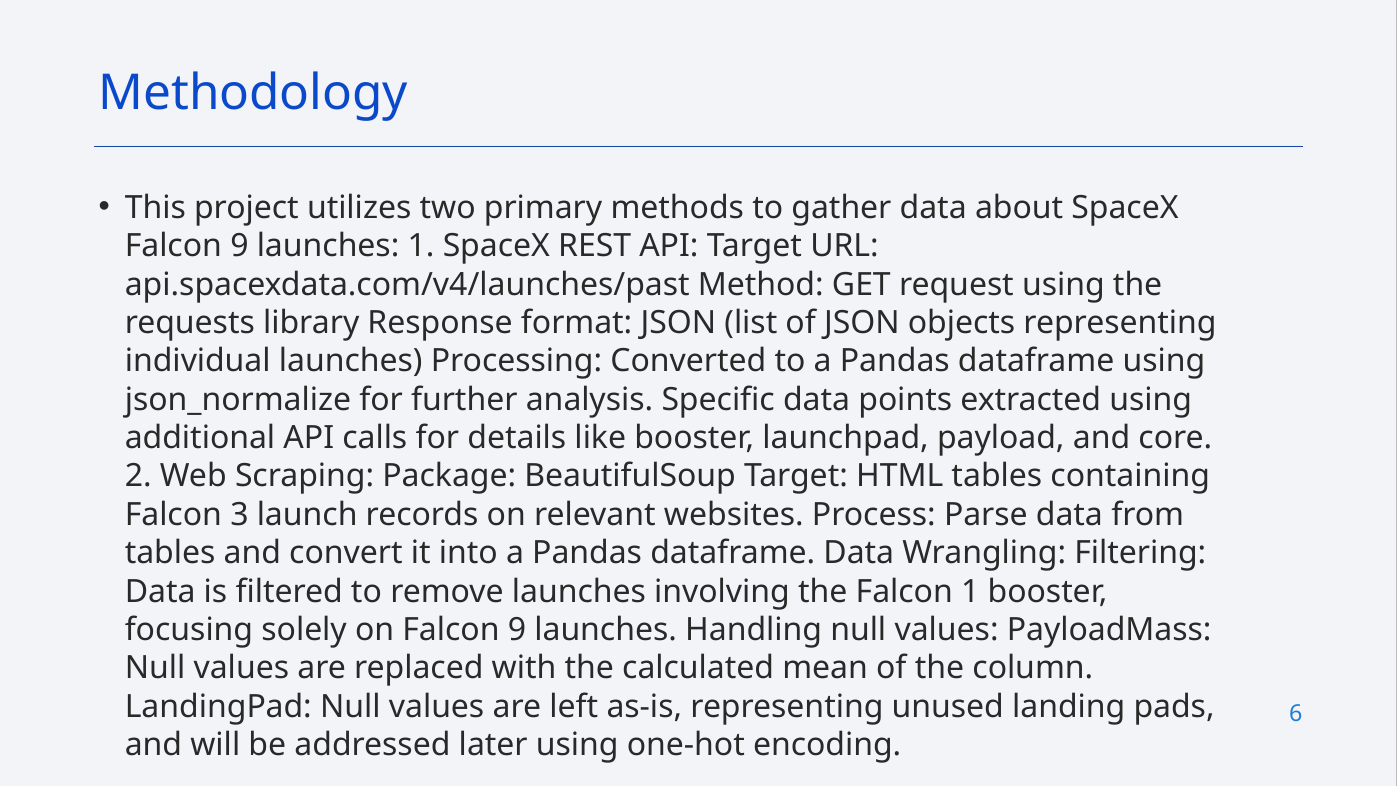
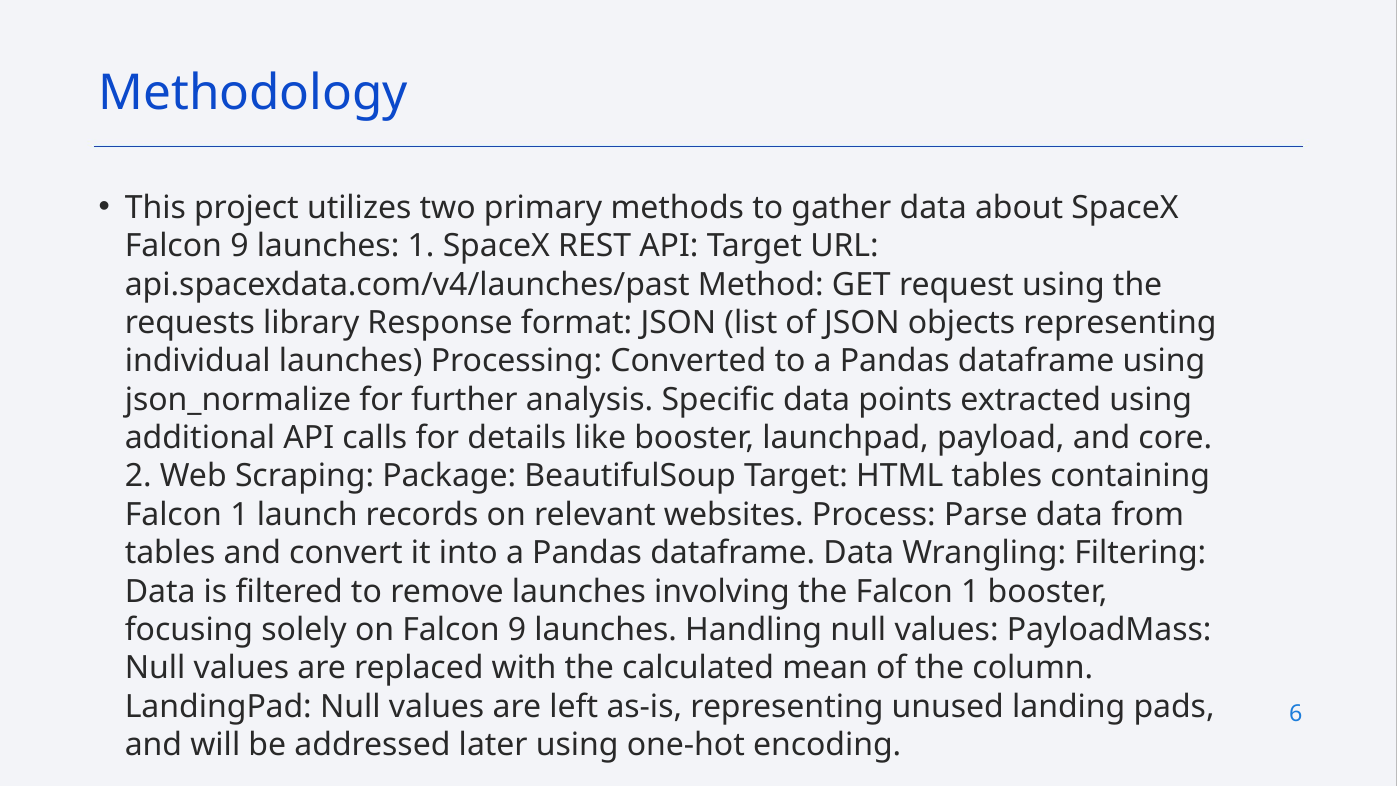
3 at (239, 515): 3 -> 1
